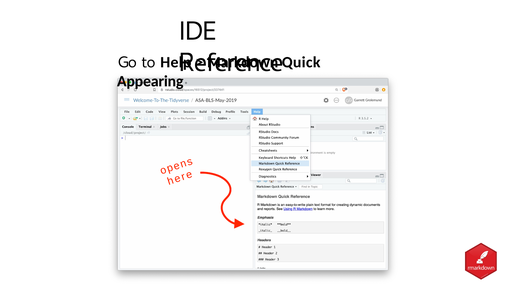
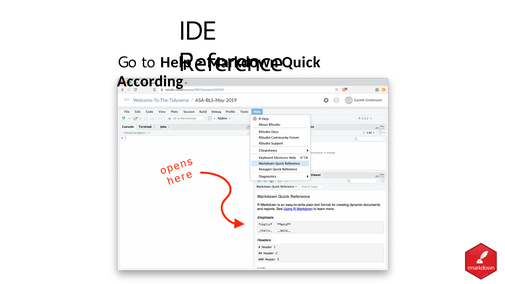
Appearing: Appearing -> According
